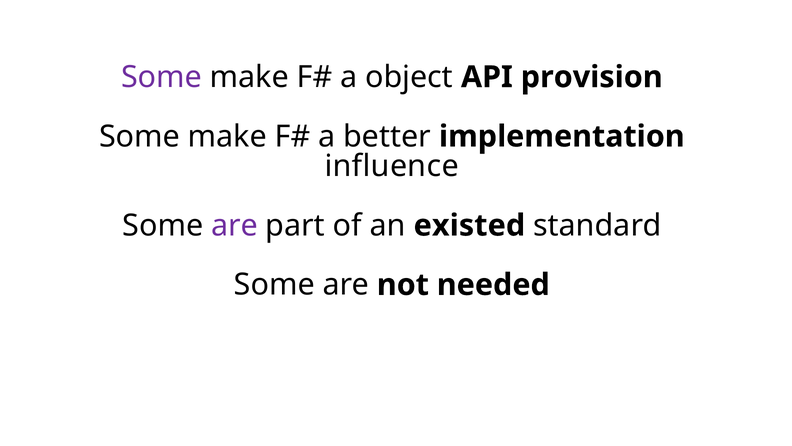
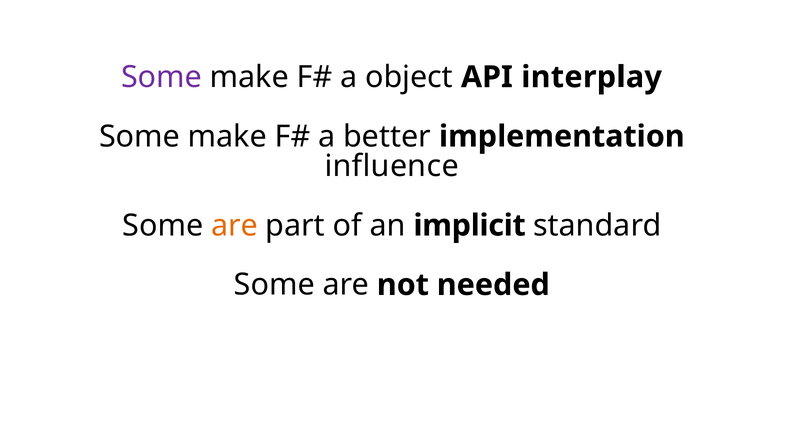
provision: provision -> interplay
are at (235, 225) colour: purple -> orange
existed: existed -> implicit
